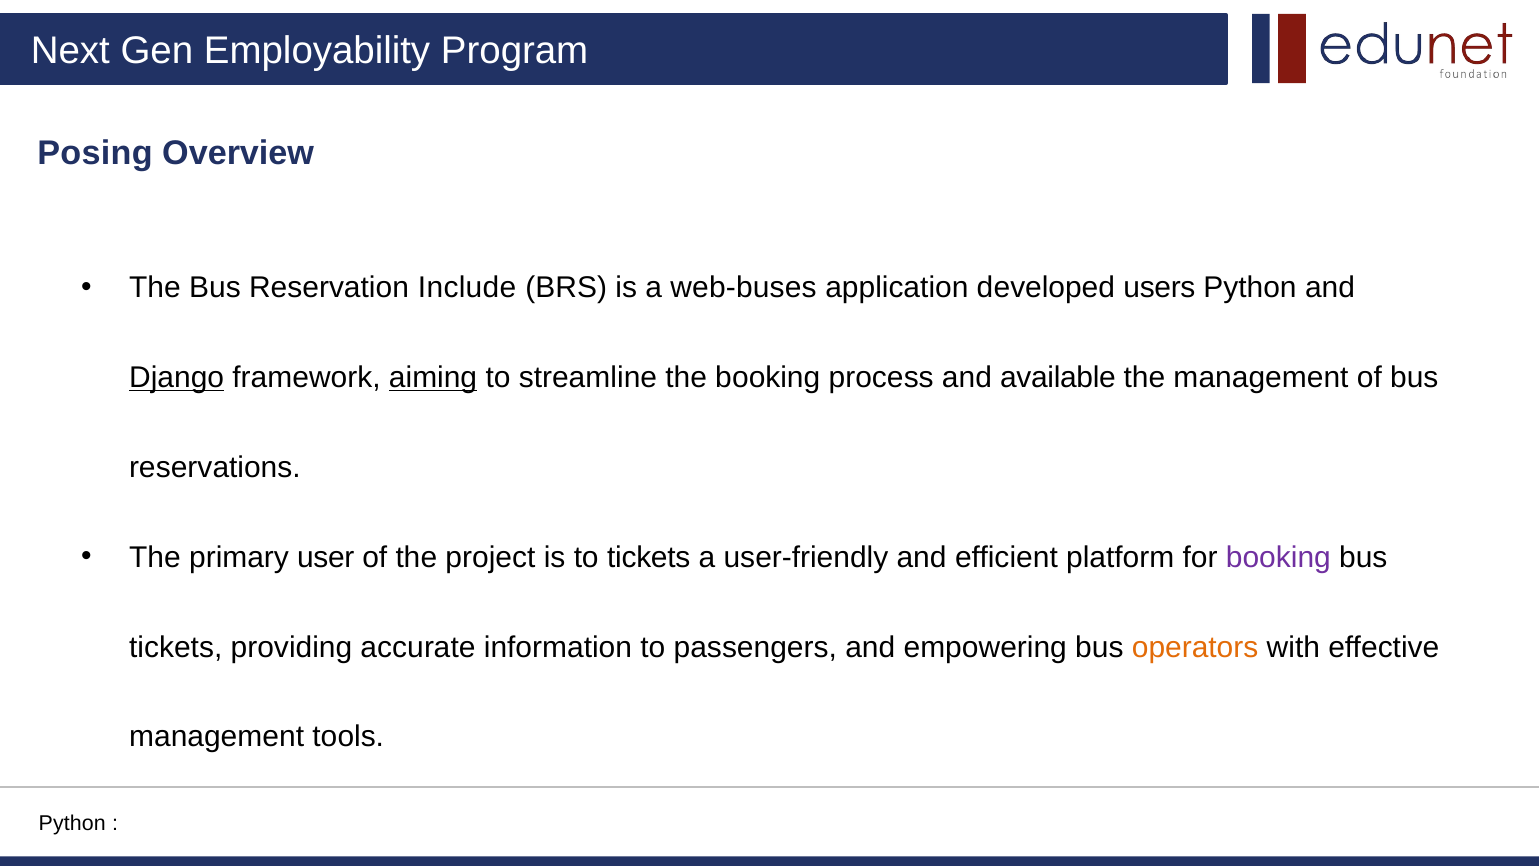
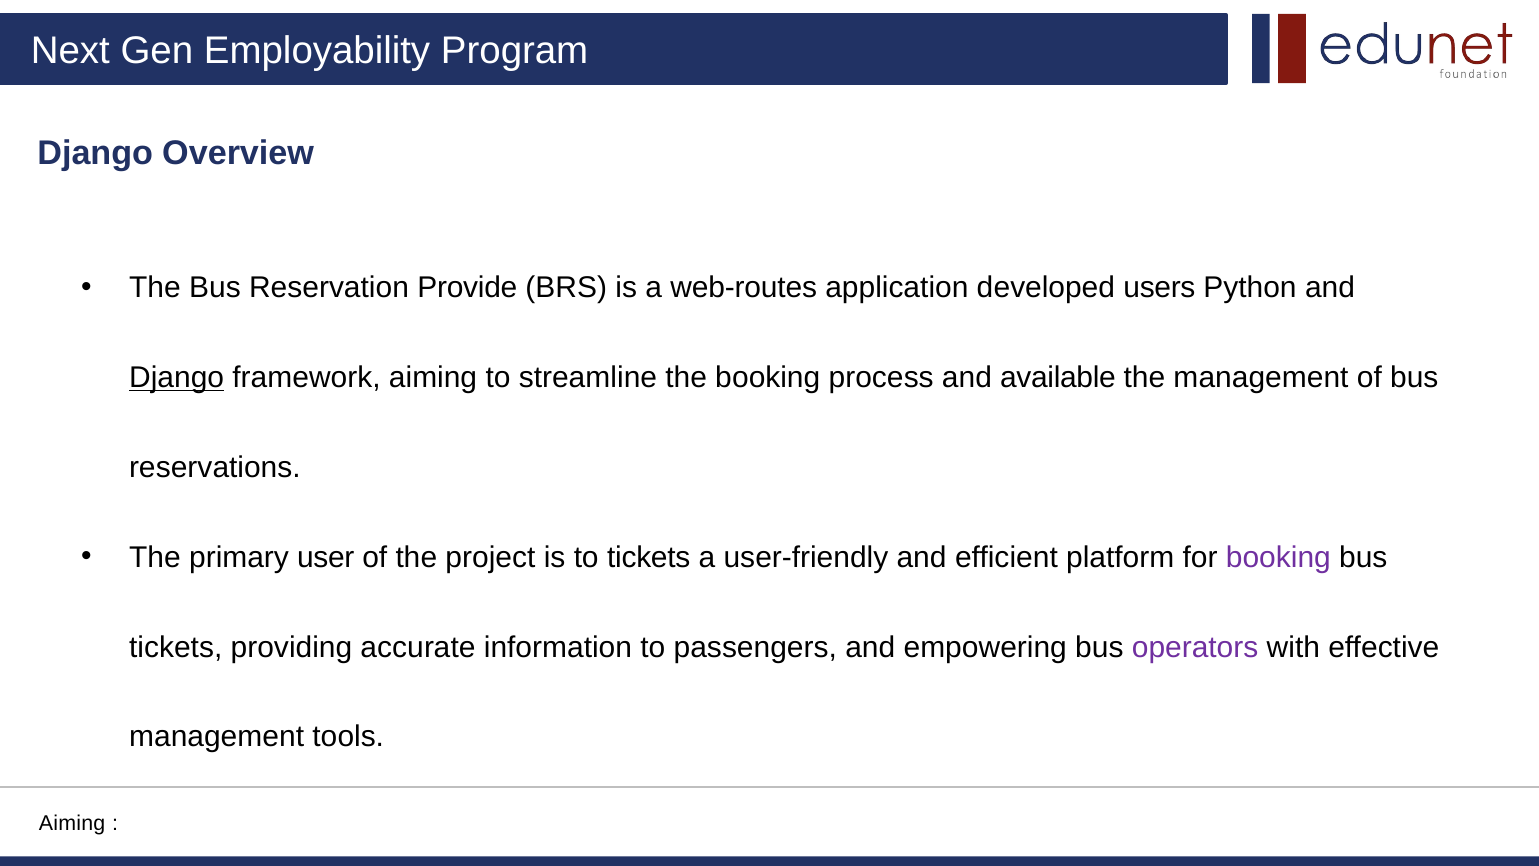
Posing at (95, 153): Posing -> Django
Include: Include -> Provide
web-buses: web-buses -> web-routes
aiming at (433, 378) underline: present -> none
operators colour: orange -> purple
Python at (72, 823): Python -> Aiming
